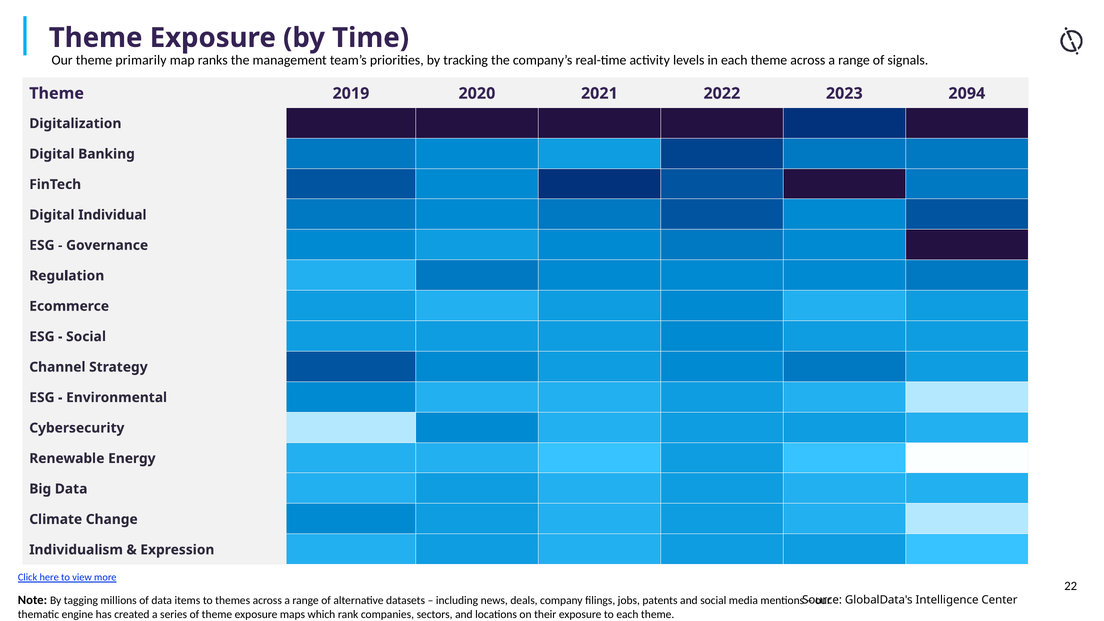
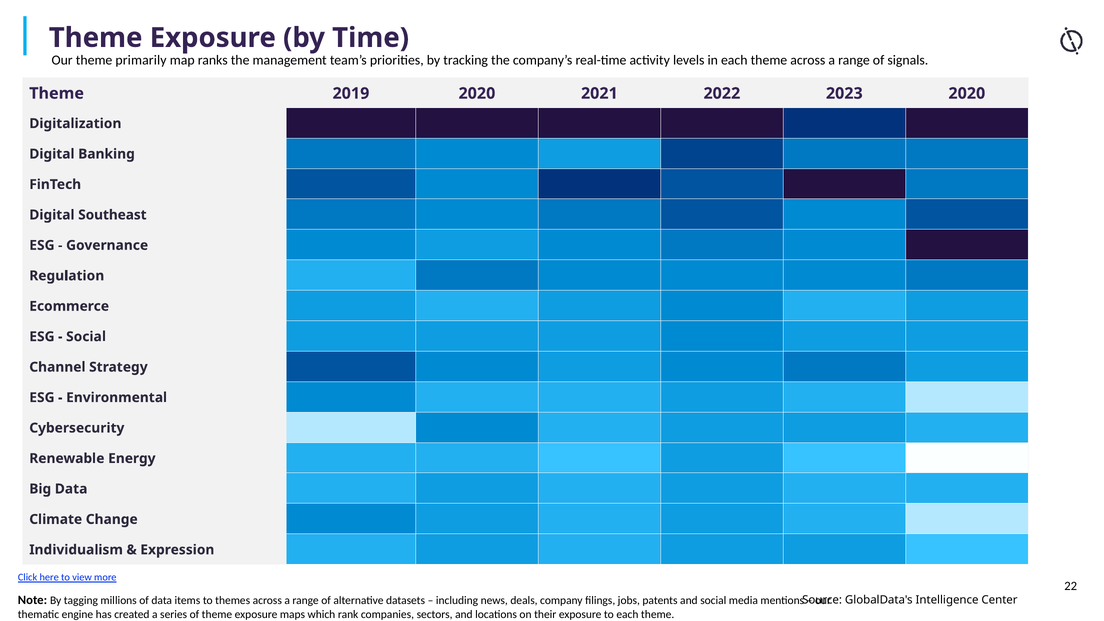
2023 2094: 2094 -> 2020
Individual: Individual -> Southeast
